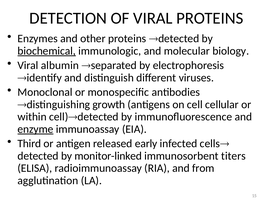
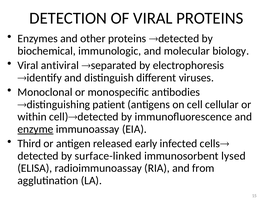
biochemical underline: present -> none
albumin: albumin -> antiviral
growth: growth -> patient
monitor-linked: monitor-linked -> surface-linked
titers: titers -> lysed
